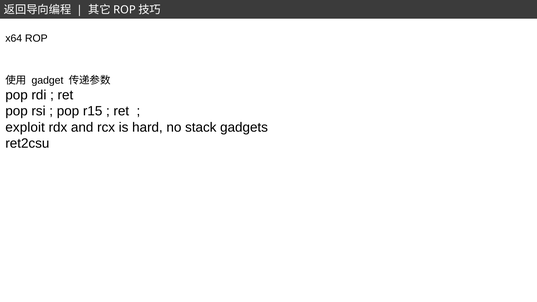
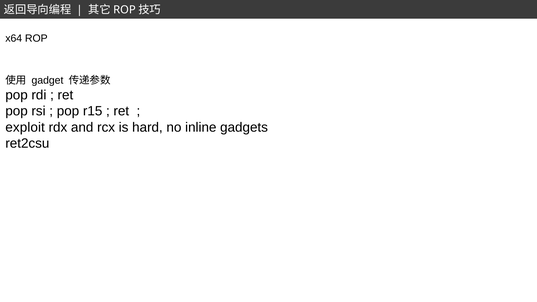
stack: stack -> inline
